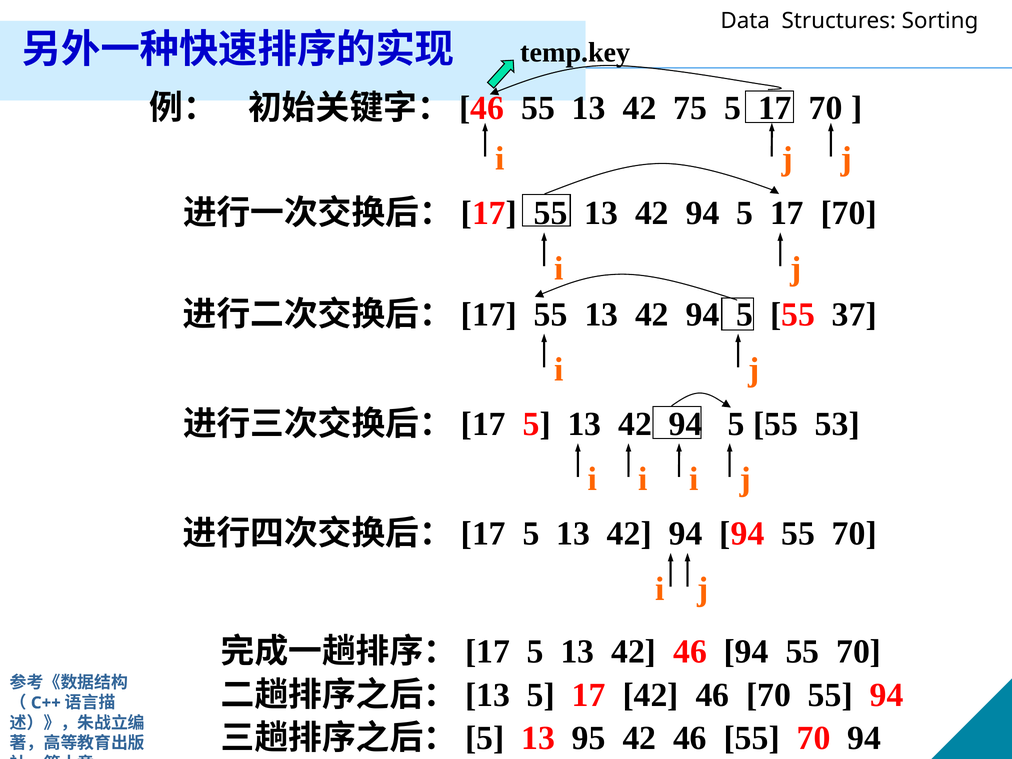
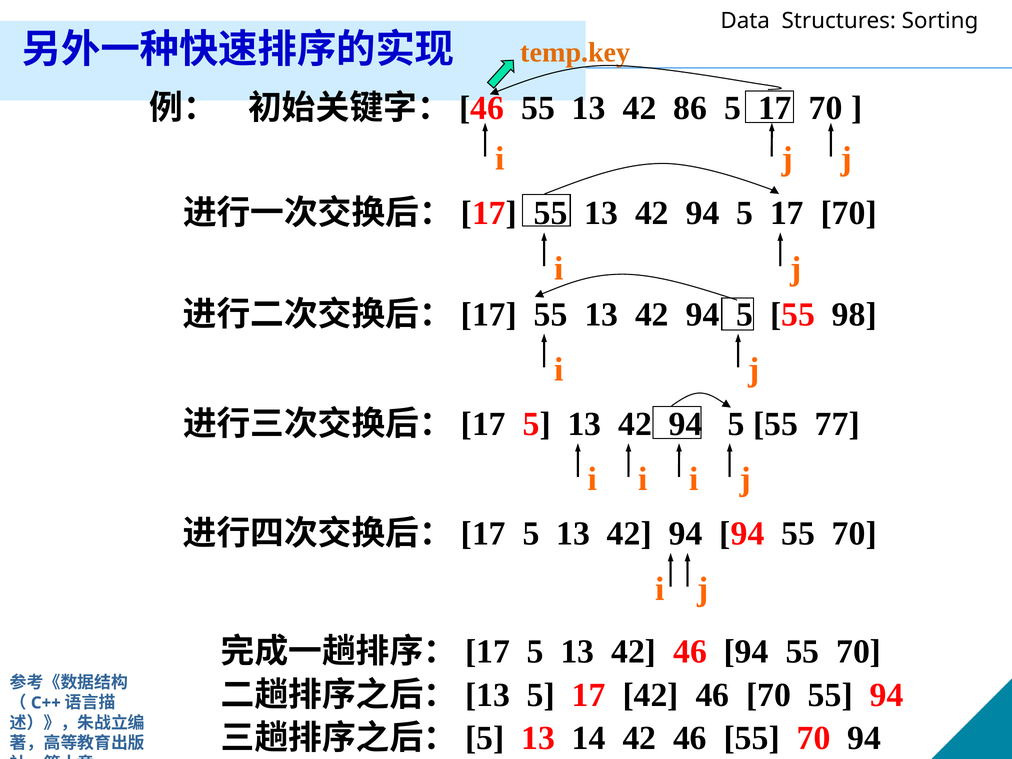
temp.key colour: black -> orange
75: 75 -> 86
37: 37 -> 98
53: 53 -> 77
95: 95 -> 14
